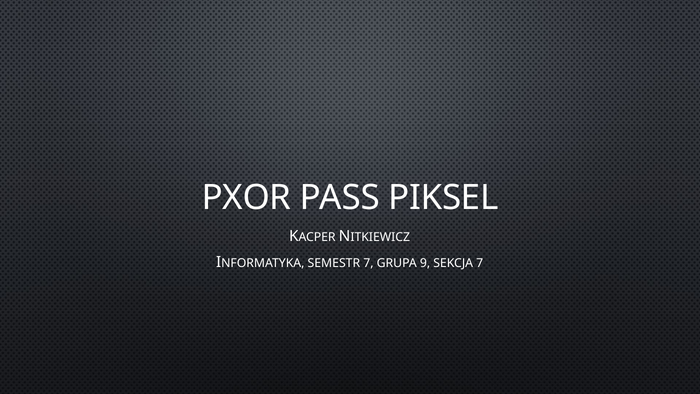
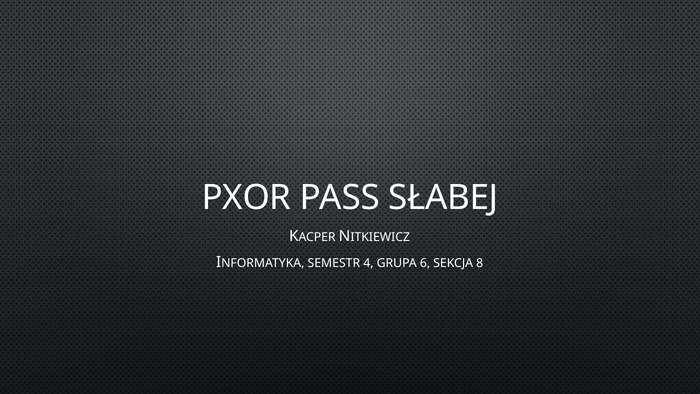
PIKSEL: PIKSEL -> SŁABEJ
SEMESTR 7: 7 -> 4
9: 9 -> 6
SEKCJA 7: 7 -> 8
